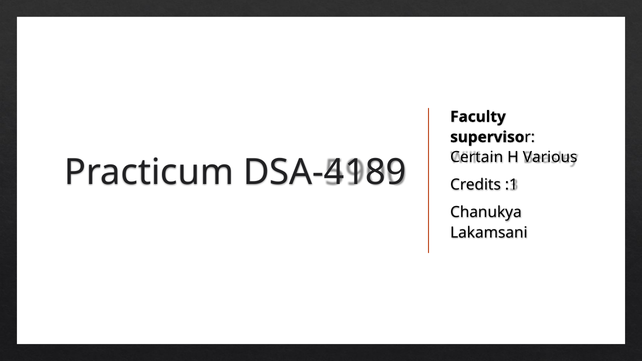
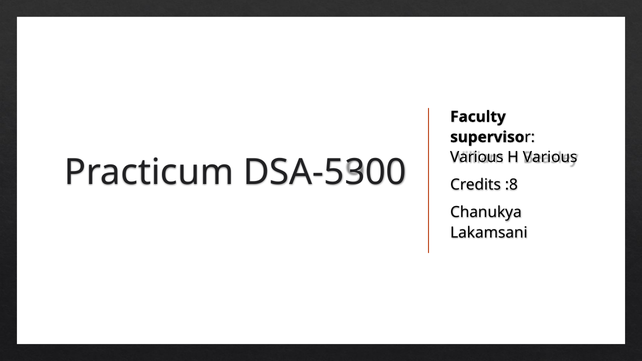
Certain at (477, 157): Certain -> Various
DSA-4189: DSA-4189 -> DSA-5300
:1: :1 -> :8
